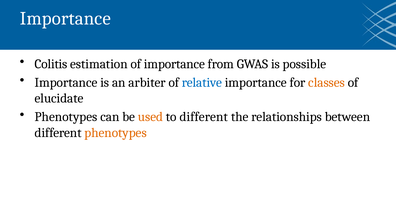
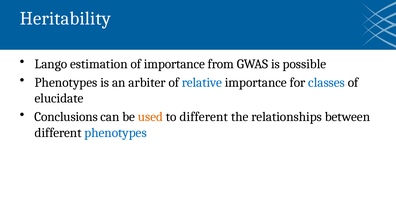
Importance at (65, 18): Importance -> Heritability
Colitis: Colitis -> Lango
Importance at (66, 82): Importance -> Phenotypes
classes colour: orange -> blue
Phenotypes at (66, 117): Phenotypes -> Conclusions
phenotypes at (116, 133) colour: orange -> blue
